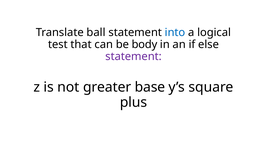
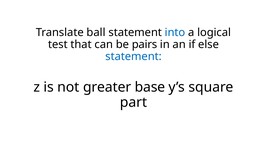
body: body -> pairs
statement at (134, 56) colour: purple -> blue
plus: plus -> part
